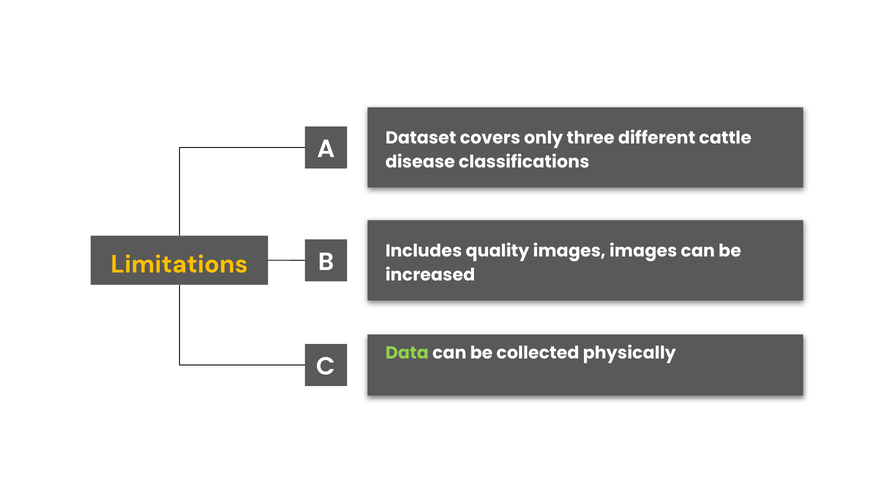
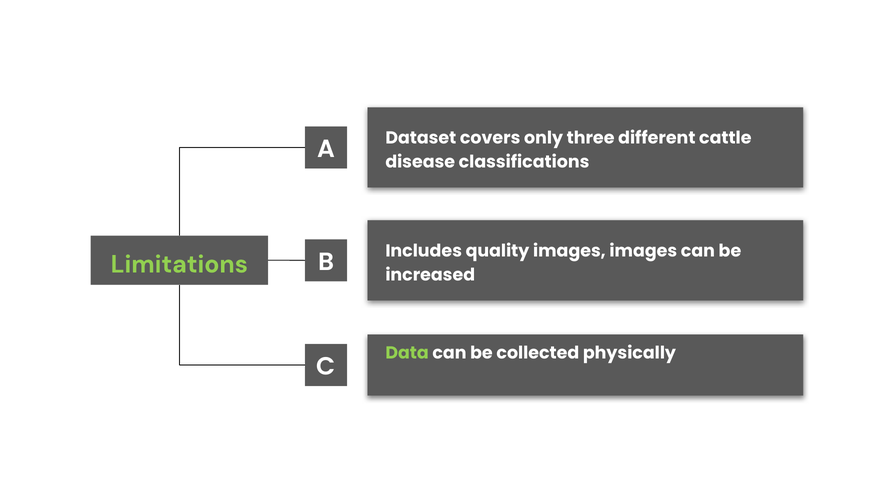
Limitations colour: yellow -> light green
